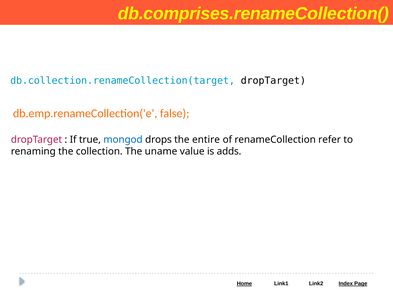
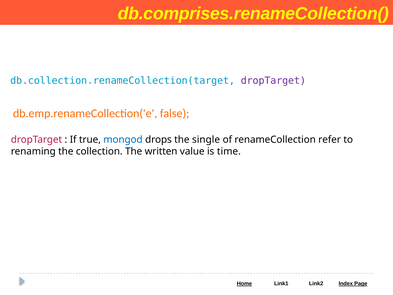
dropTarget at (273, 81) colour: black -> purple
entire: entire -> single
uname: uname -> written
adds: adds -> time
